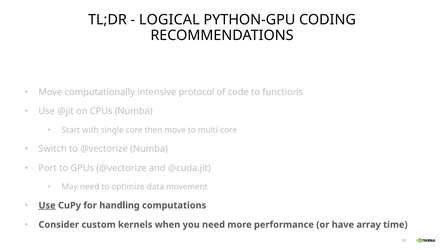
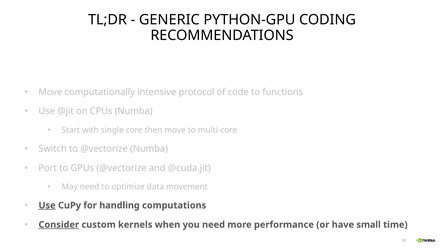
LOGICAL: LOGICAL -> GENERIC
Consider underline: none -> present
array: array -> small
